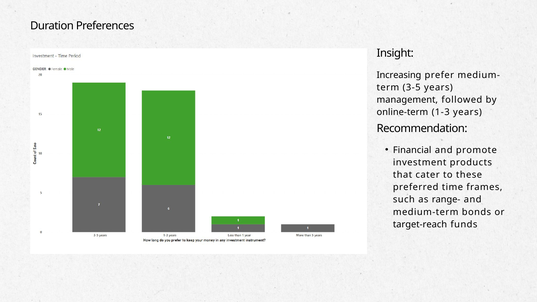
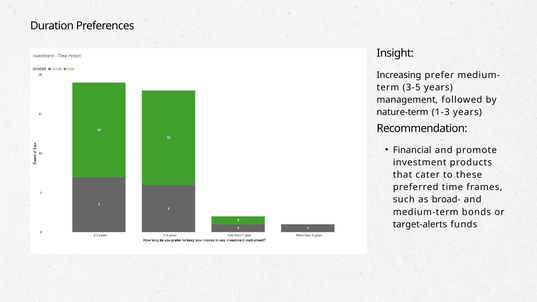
online-term: online-term -> nature-term
range-: range- -> broad-
target-reach: target-reach -> target-alerts
